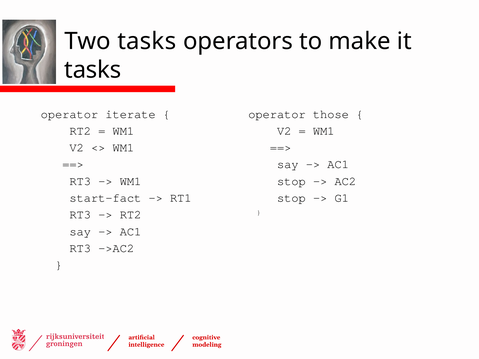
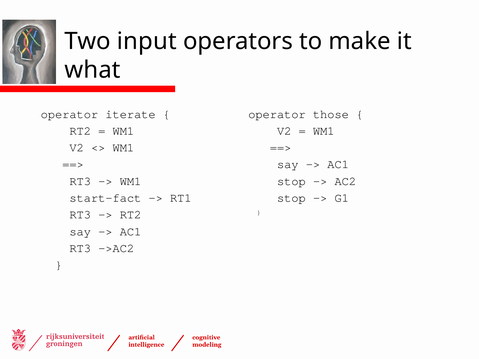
Two tasks: tasks -> input
tasks at (93, 70): tasks -> what
